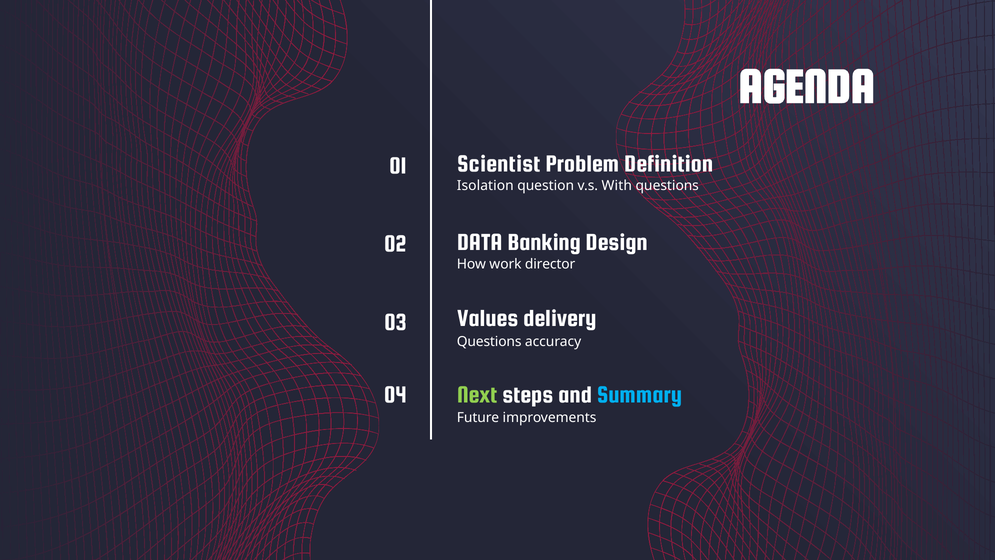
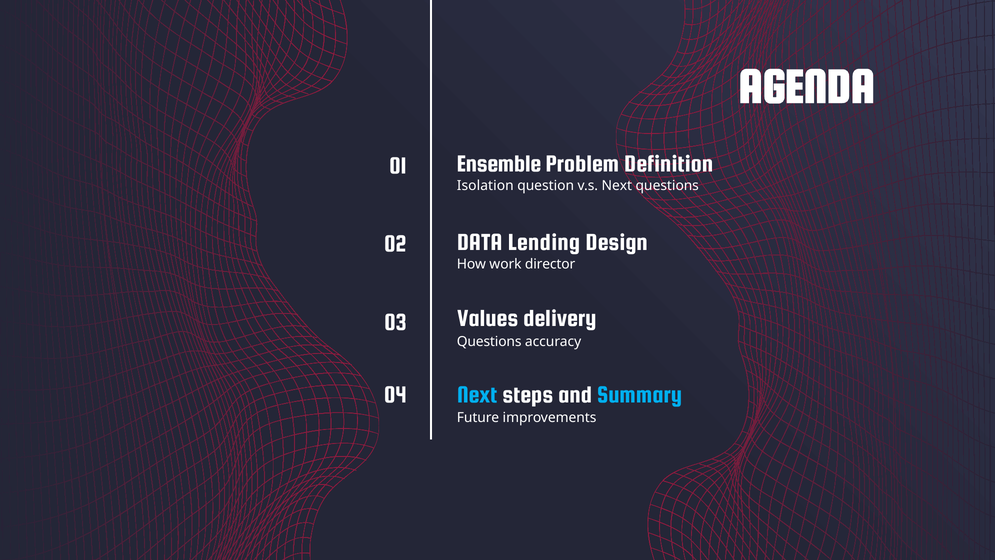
Scientist: Scientist -> Ensemble
v.s With: With -> Next
Banking: Banking -> Lending
Next at (477, 394) colour: light green -> light blue
